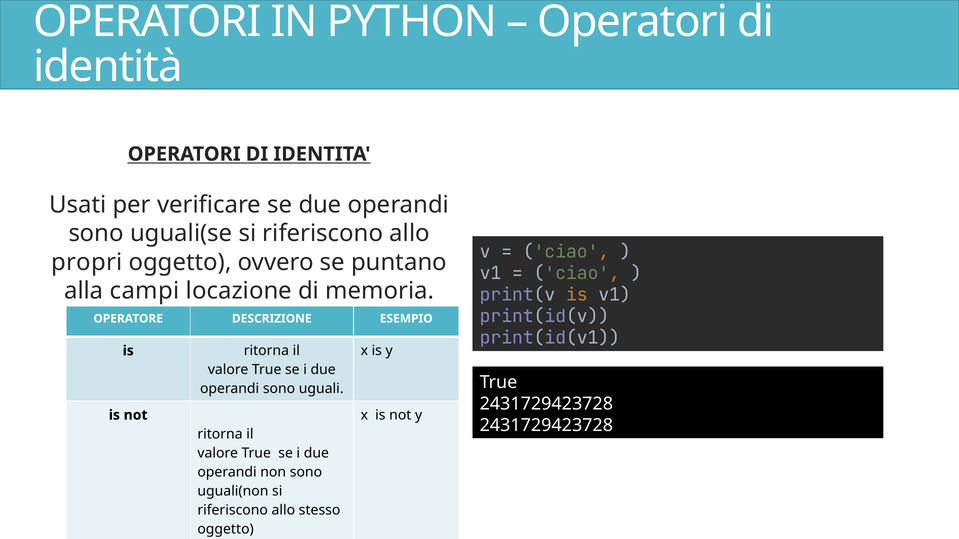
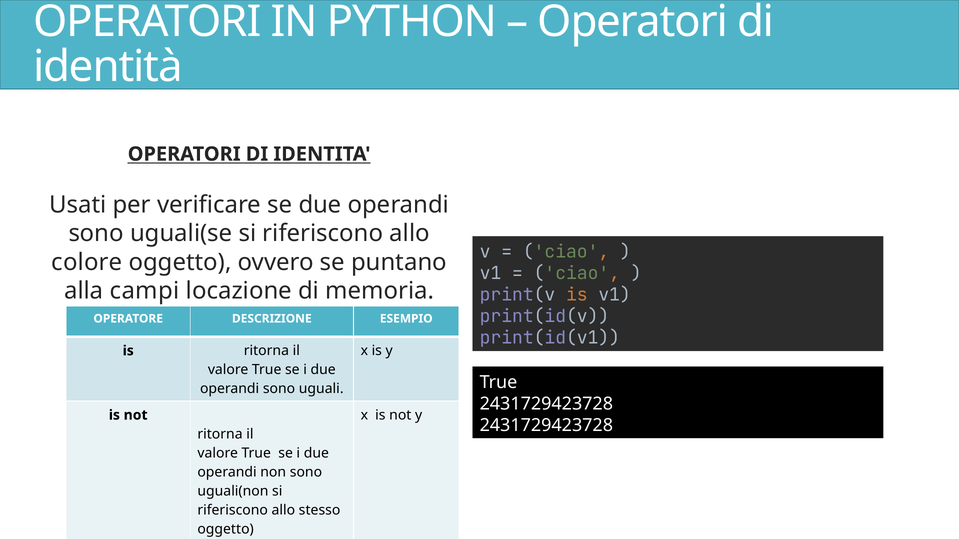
propri: propri -> colore
